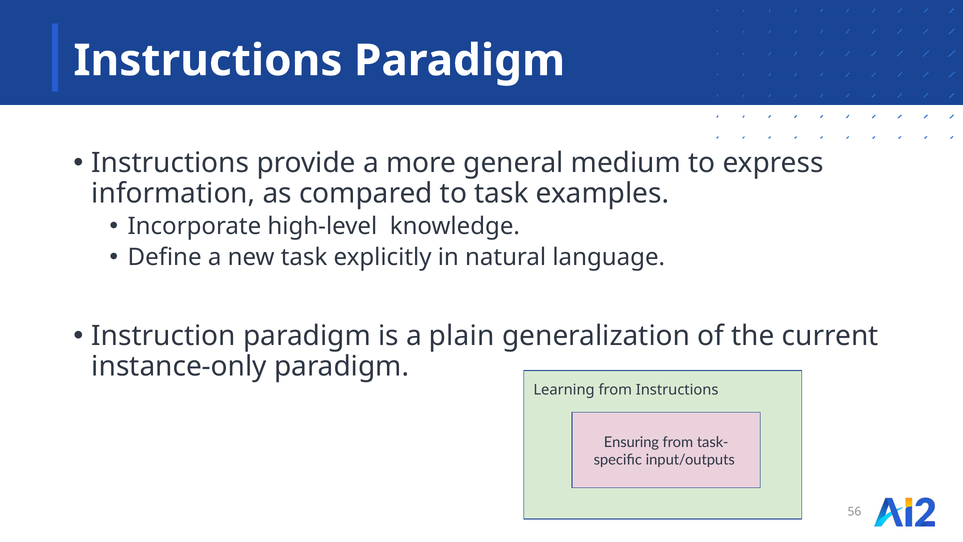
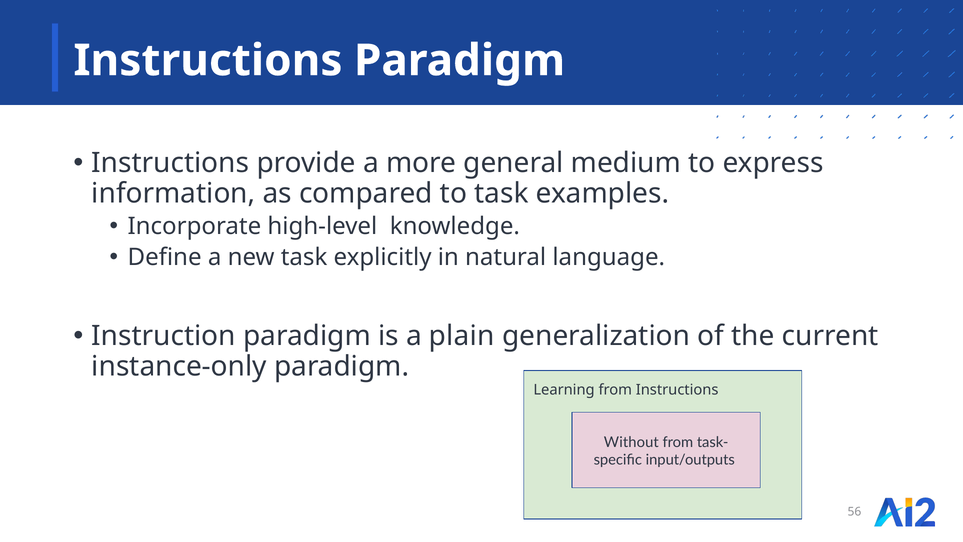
Ensuring: Ensuring -> Without
